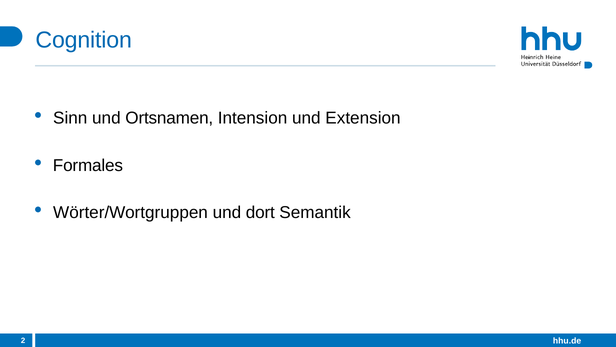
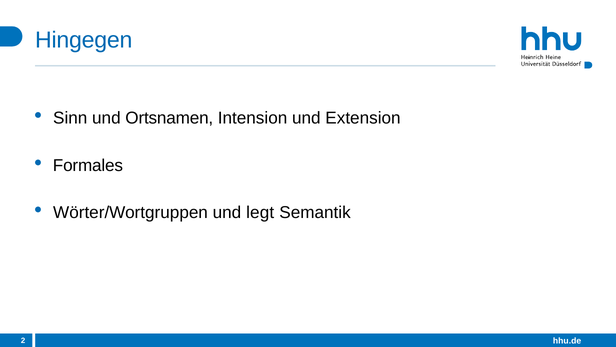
Cognition: Cognition -> Hingegen
dort: dort -> legt
